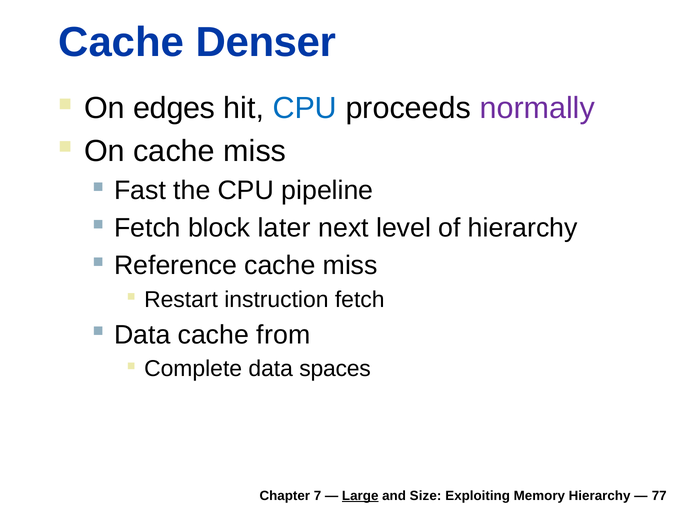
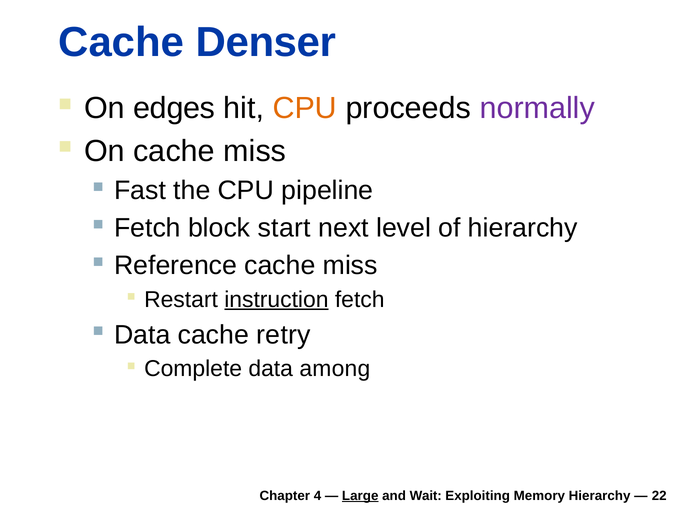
CPU at (305, 108) colour: blue -> orange
later: later -> start
instruction underline: none -> present
from: from -> retry
spaces: spaces -> among
7: 7 -> 4
Size: Size -> Wait
77: 77 -> 22
